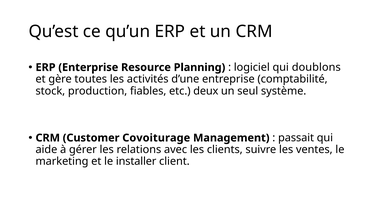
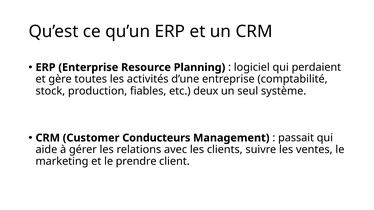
doublons: doublons -> perdaient
Covoiturage: Covoiturage -> Conducteurs
installer: installer -> prendre
